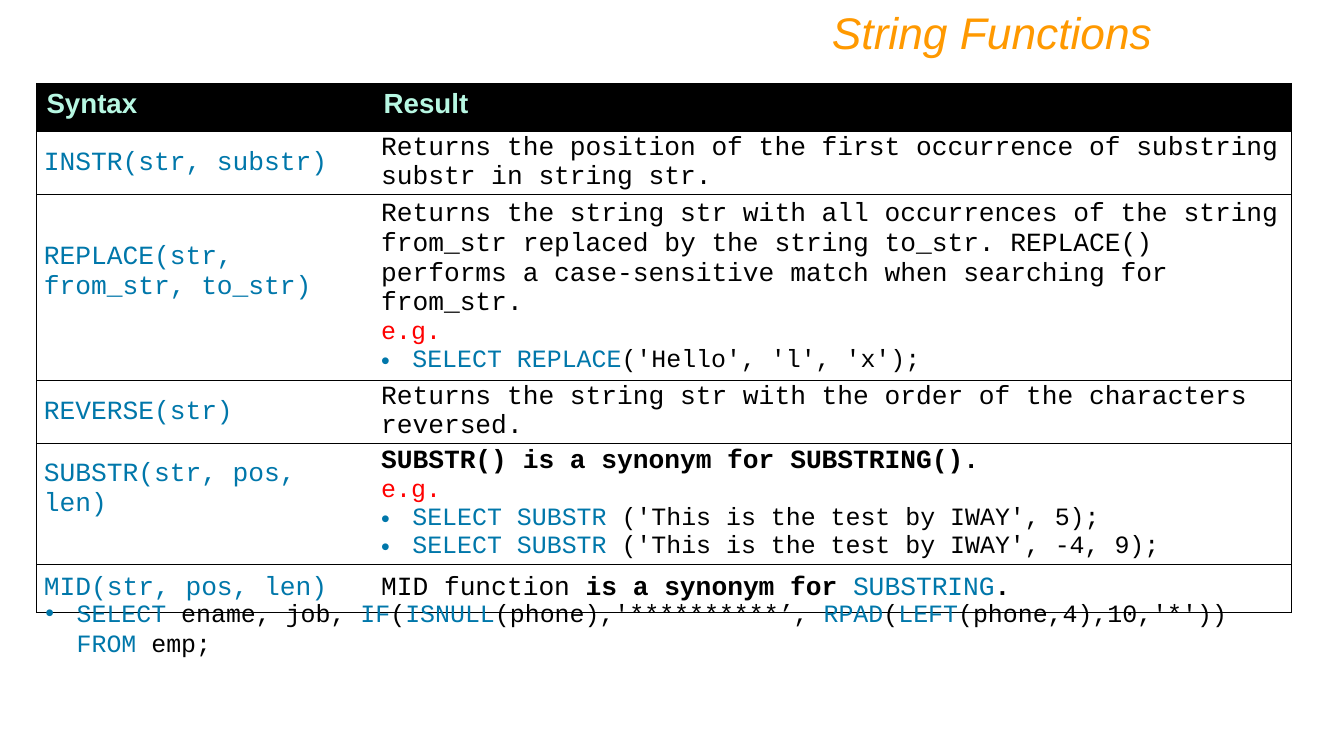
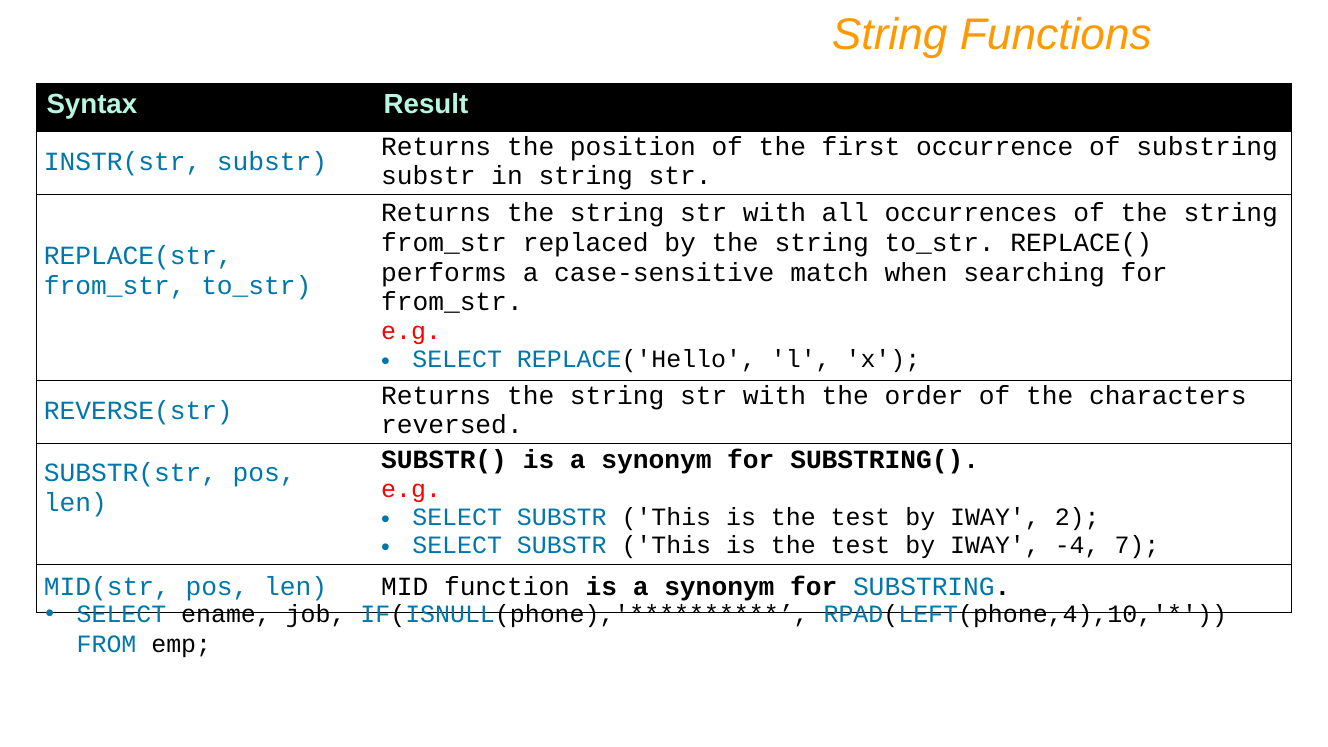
5: 5 -> 2
9: 9 -> 7
